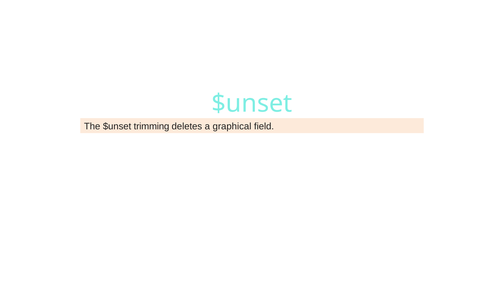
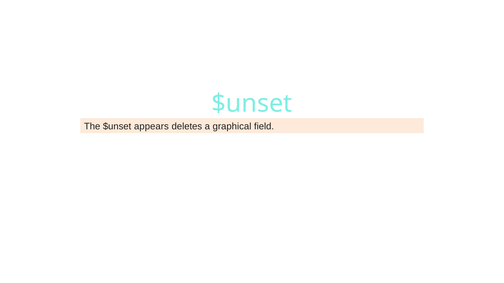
trimming: trimming -> appears
